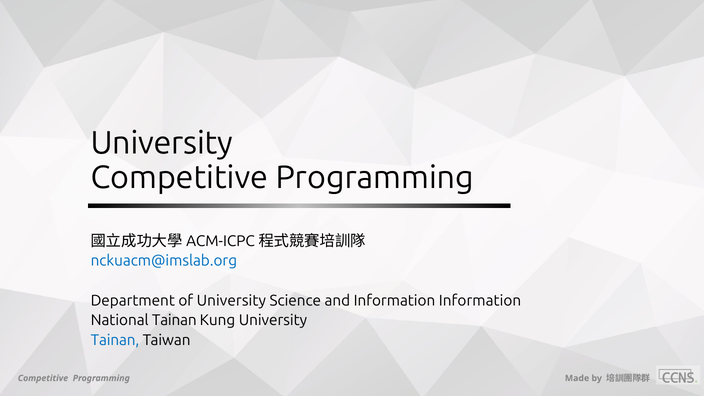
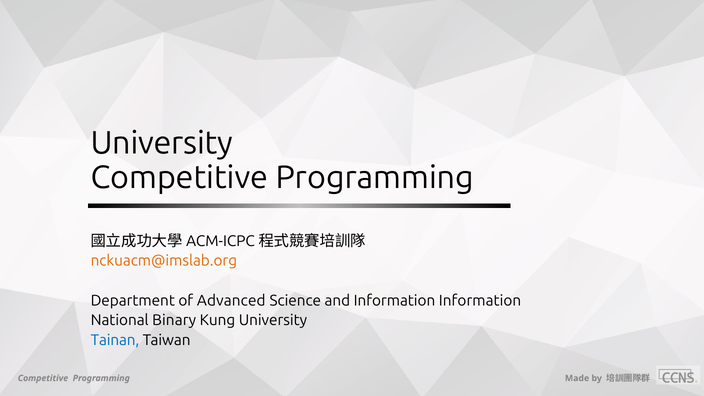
nckuacm@imslab.org colour: blue -> orange
of University: University -> Advanced
National Tainan: Tainan -> Binary
